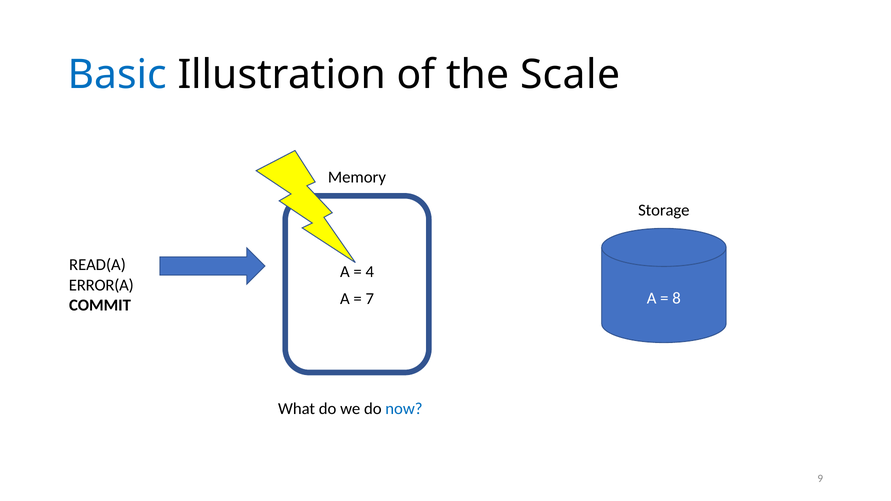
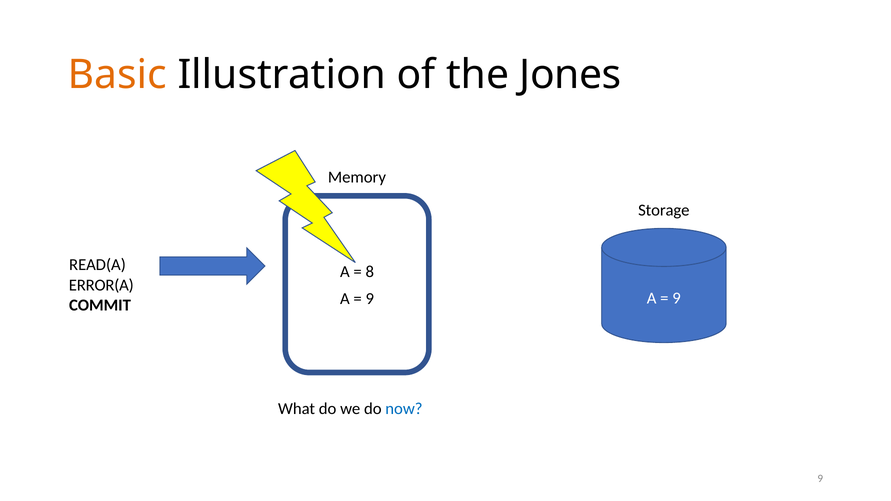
Basic colour: blue -> orange
Scale: Scale -> Jones
4: 4 -> 8
8 at (677, 298): 8 -> 9
7 at (370, 299): 7 -> 9
